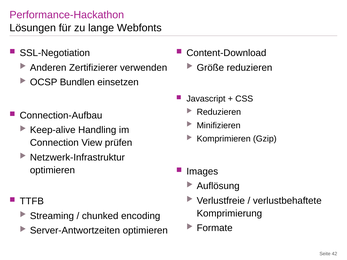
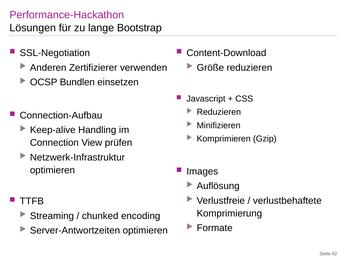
Webfonts: Webfonts -> Bootstrap
